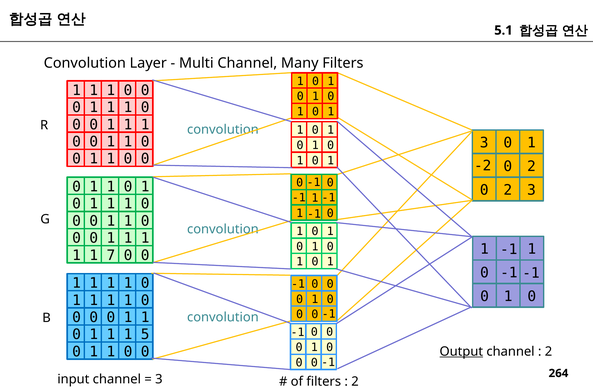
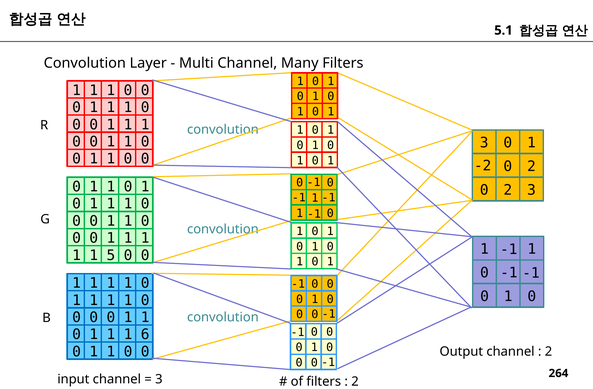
7: 7 -> 5
5: 5 -> 6
Output underline: present -> none
